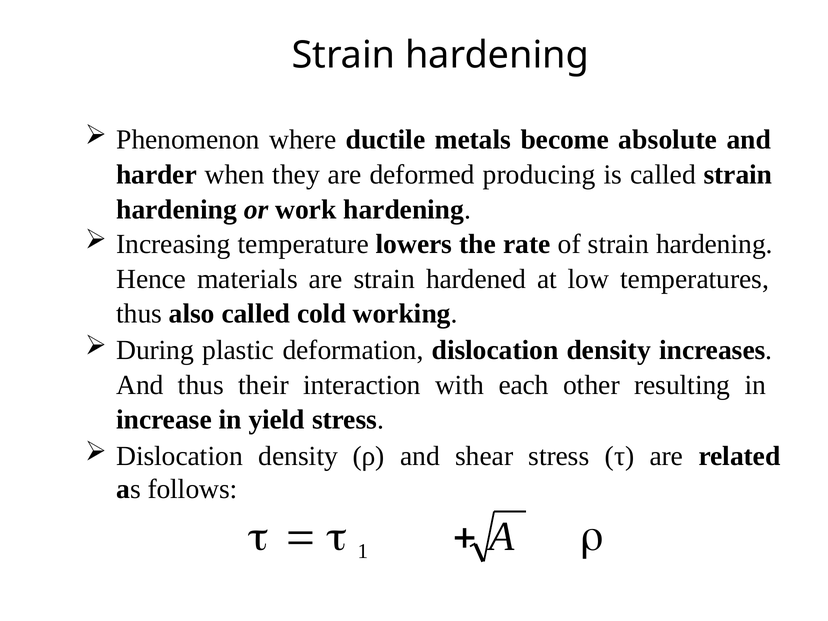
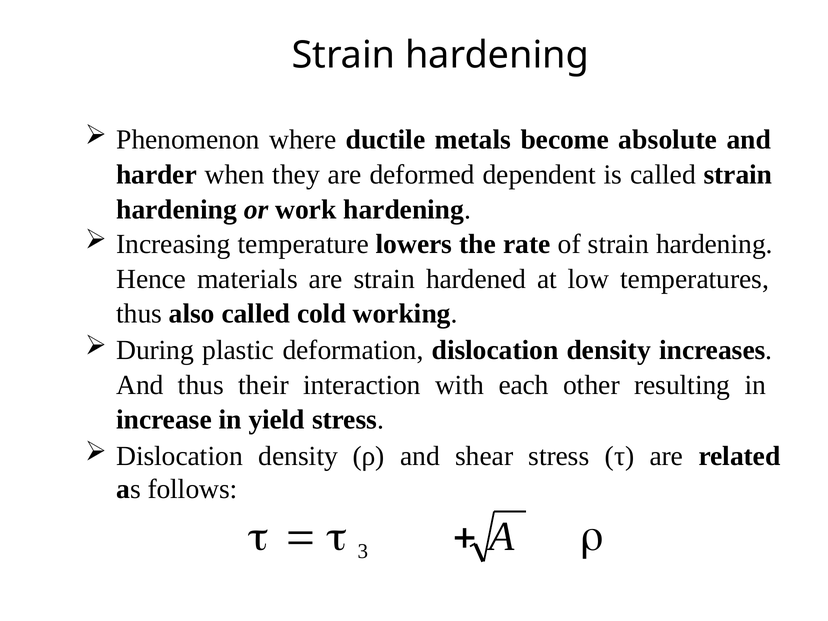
producing: producing -> dependent
1: 1 -> 3
